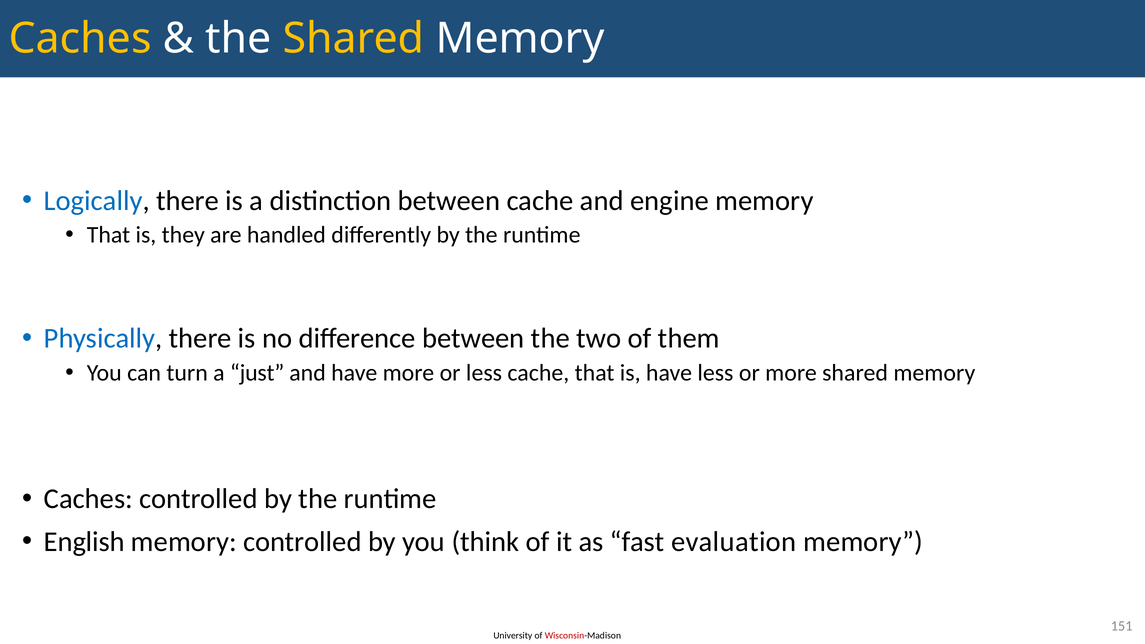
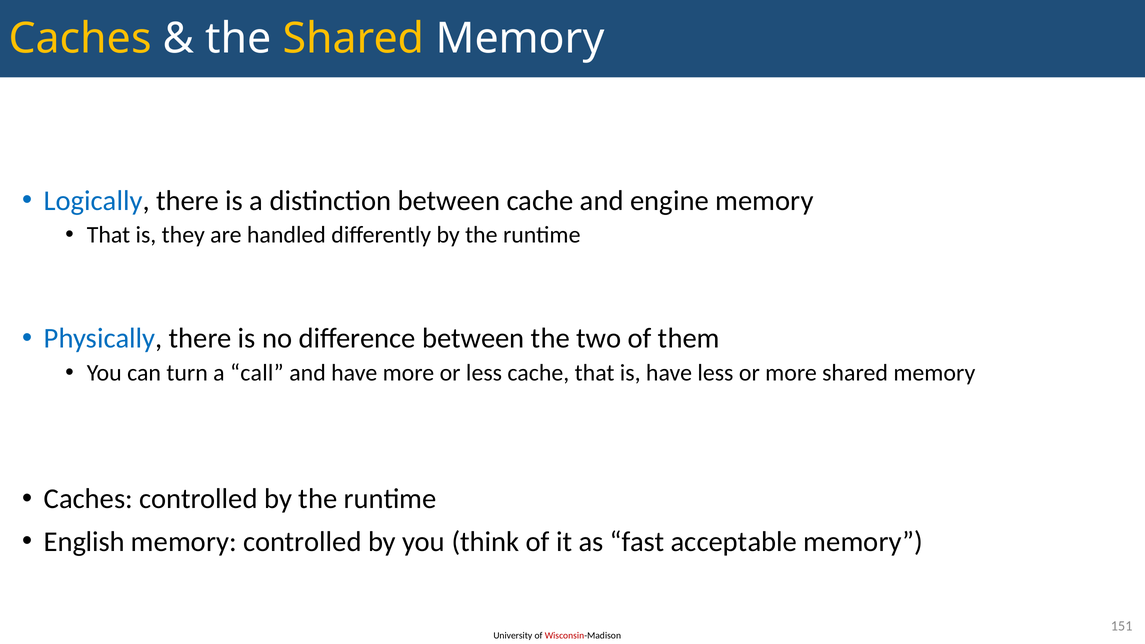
just: just -> call
evaluation: evaluation -> acceptable
